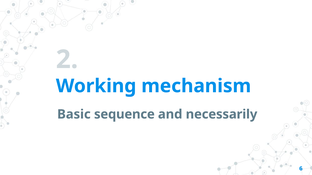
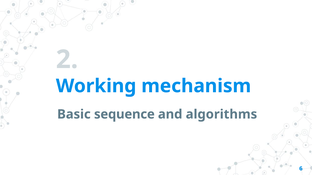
necessarily: necessarily -> algorithms
